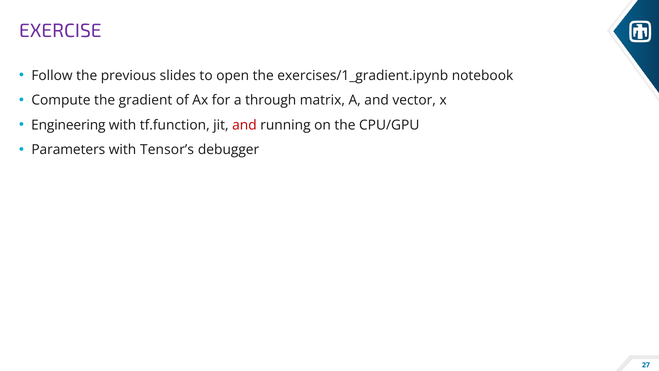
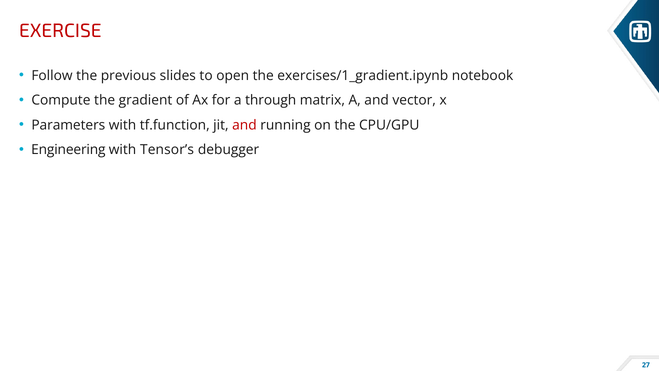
EXERCISE colour: purple -> red
Engineering: Engineering -> Parameters
Parameters: Parameters -> Engineering
